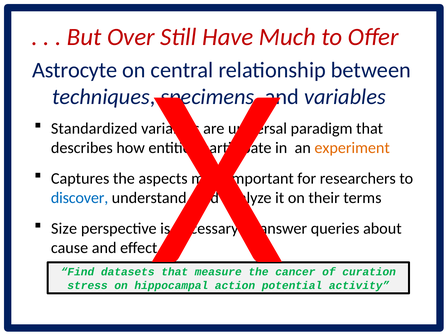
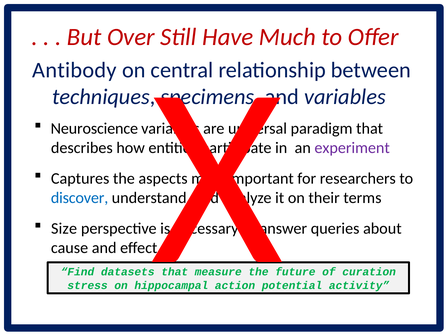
Astrocyte: Astrocyte -> Antibody
Standardized: Standardized -> Neuroscience
experiment colour: orange -> purple
cancer: cancer -> future
